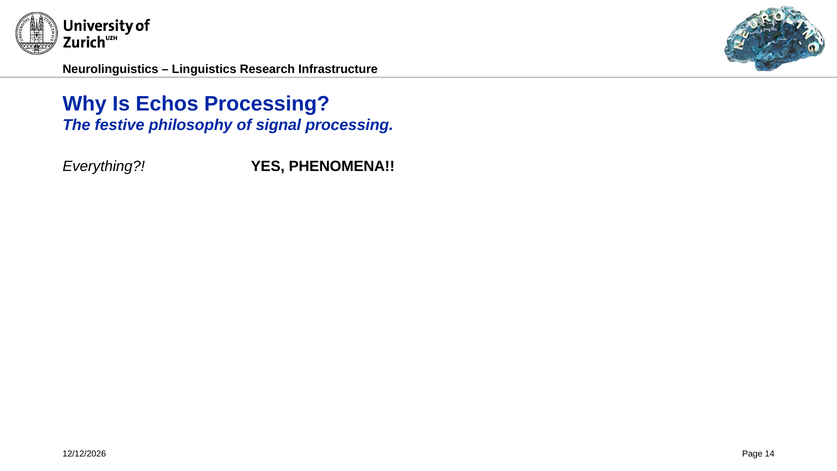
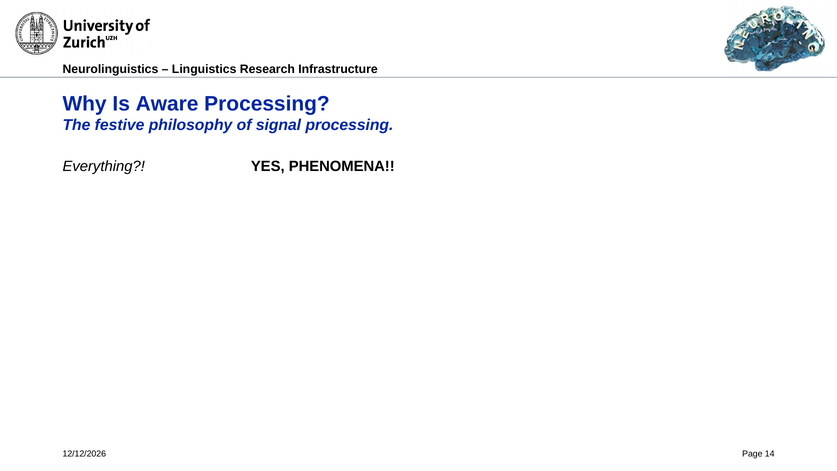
Echos: Echos -> Aware
